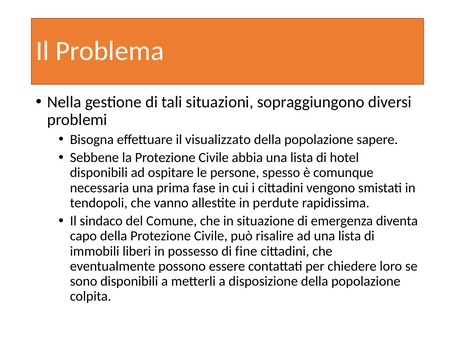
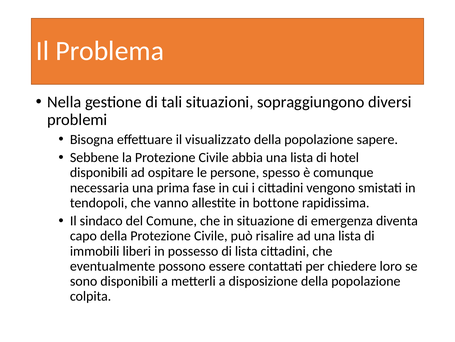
perdute: perdute -> bottone
di fine: fine -> lista
